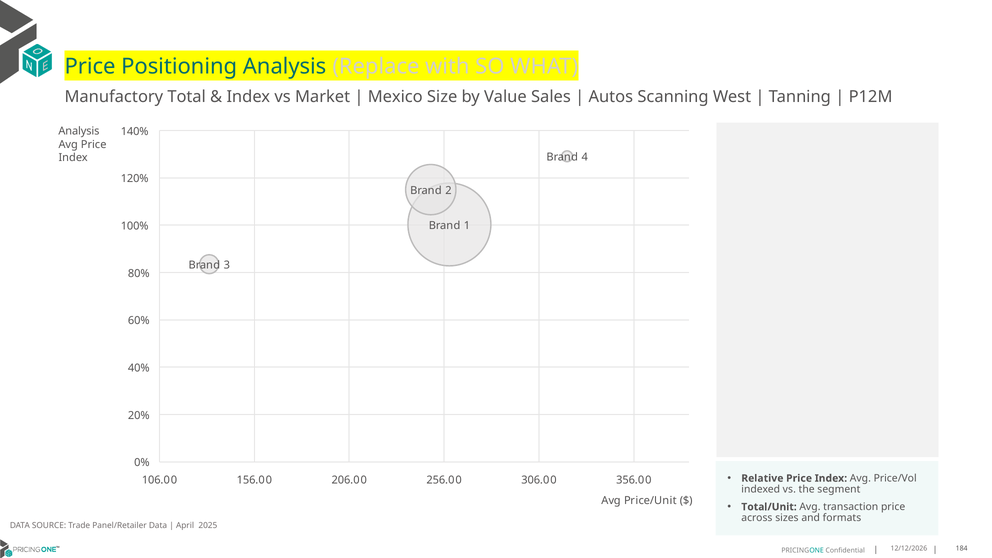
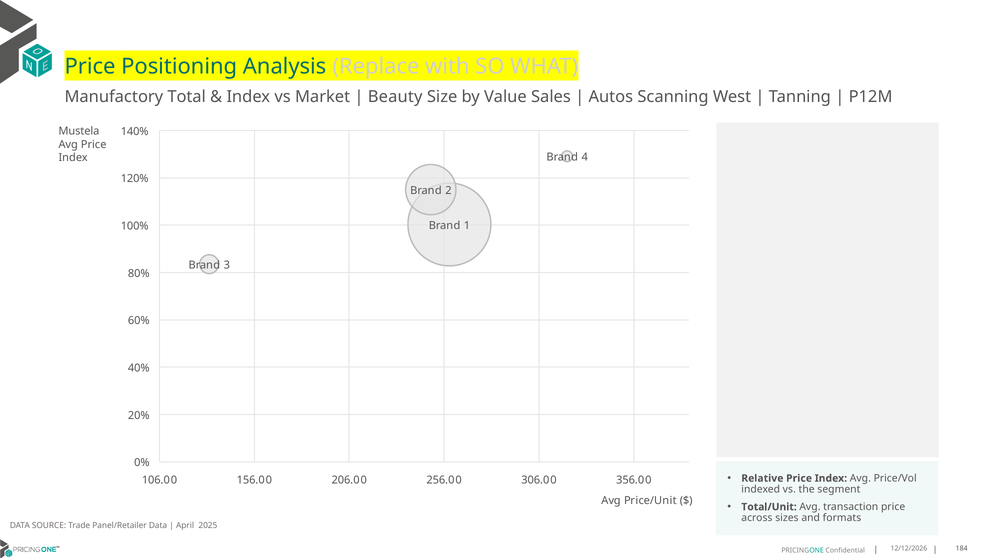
Mexico: Mexico -> Beauty
Analysis at (79, 131): Analysis -> Mustela
